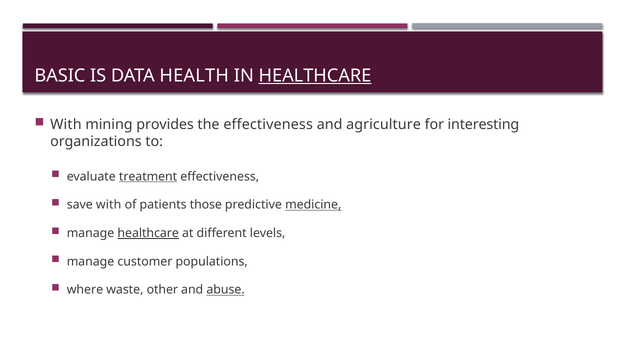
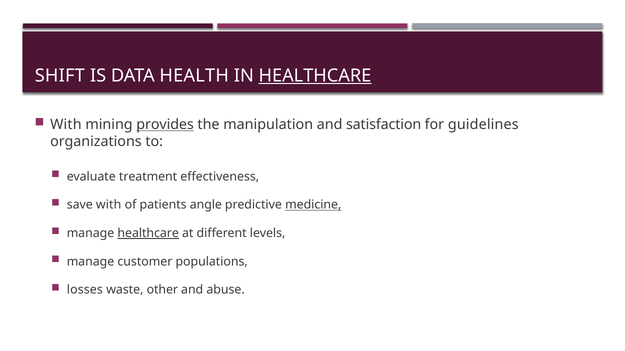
BASIC: BASIC -> SHIFT
provides underline: none -> present
the effectiveness: effectiveness -> manipulation
agriculture: agriculture -> satisfaction
interesting: interesting -> guidelines
treatment underline: present -> none
those: those -> angle
where: where -> losses
abuse underline: present -> none
